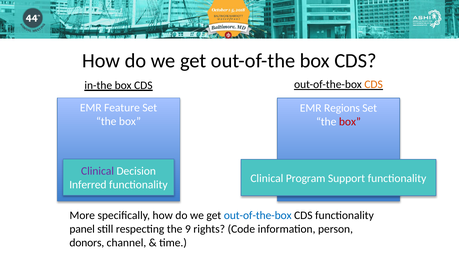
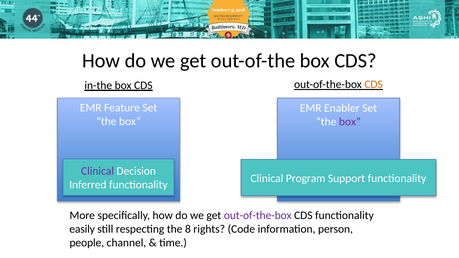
Regions: Regions -> Enabler
box at (350, 122) colour: red -> purple
out-of-the-box at (258, 216) colour: blue -> purple
panel: panel -> easily
9: 9 -> 8
donors: donors -> people
